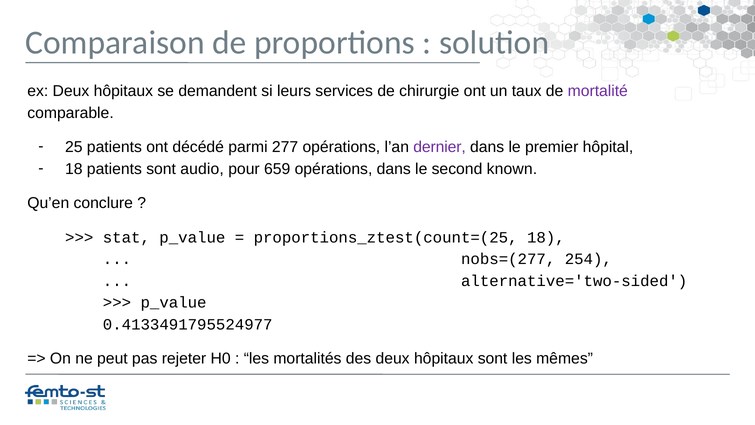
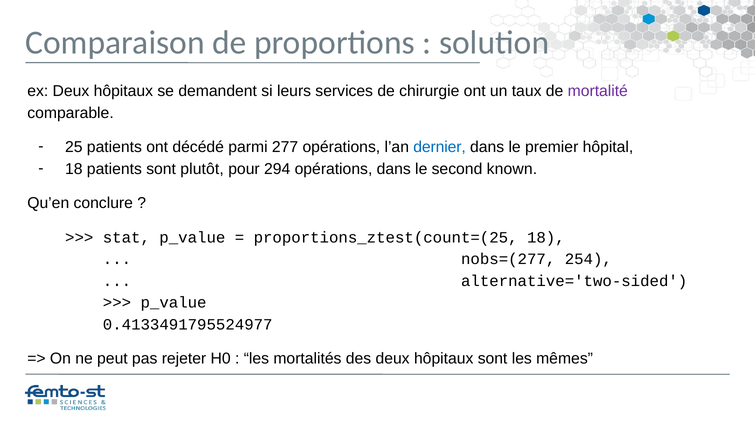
dernier colour: purple -> blue
audio: audio -> plutôt
659: 659 -> 294
